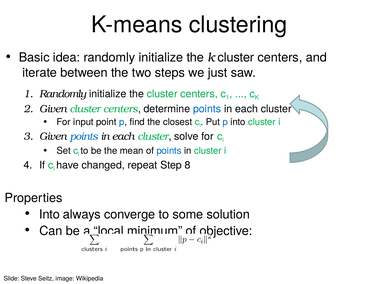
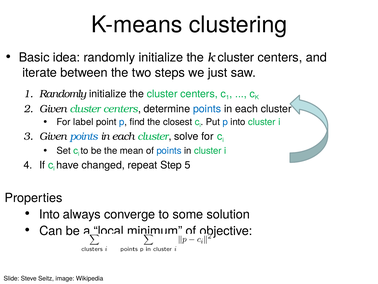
input: input -> label
8: 8 -> 5
